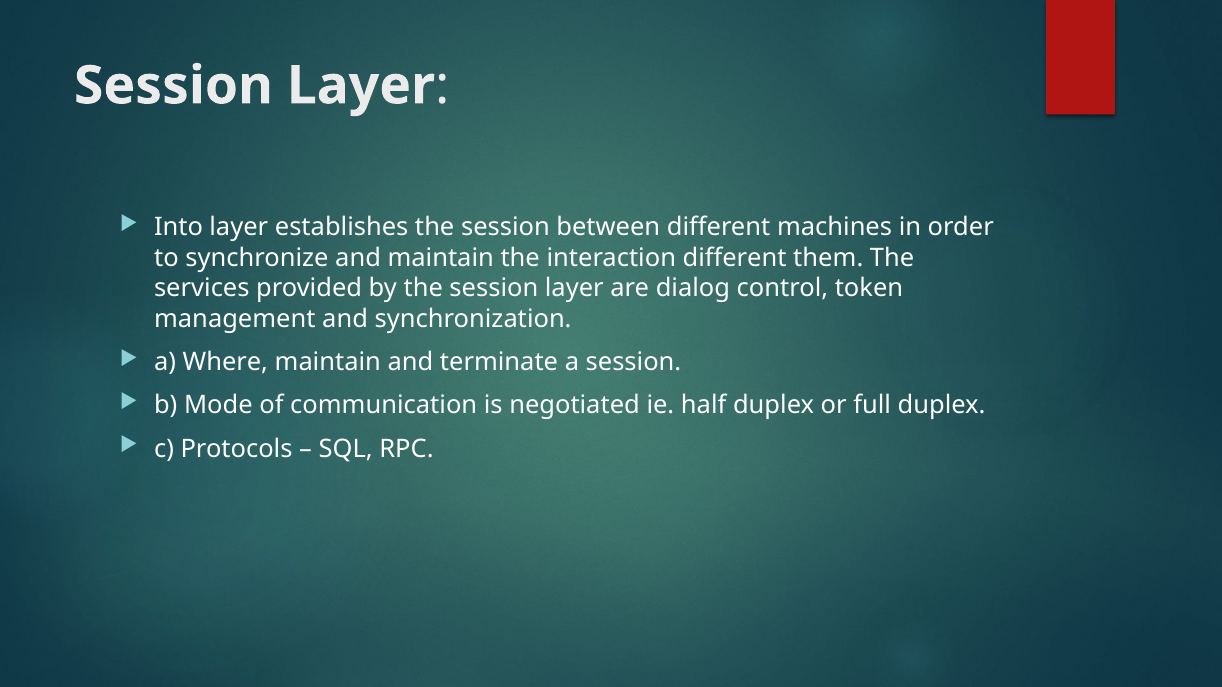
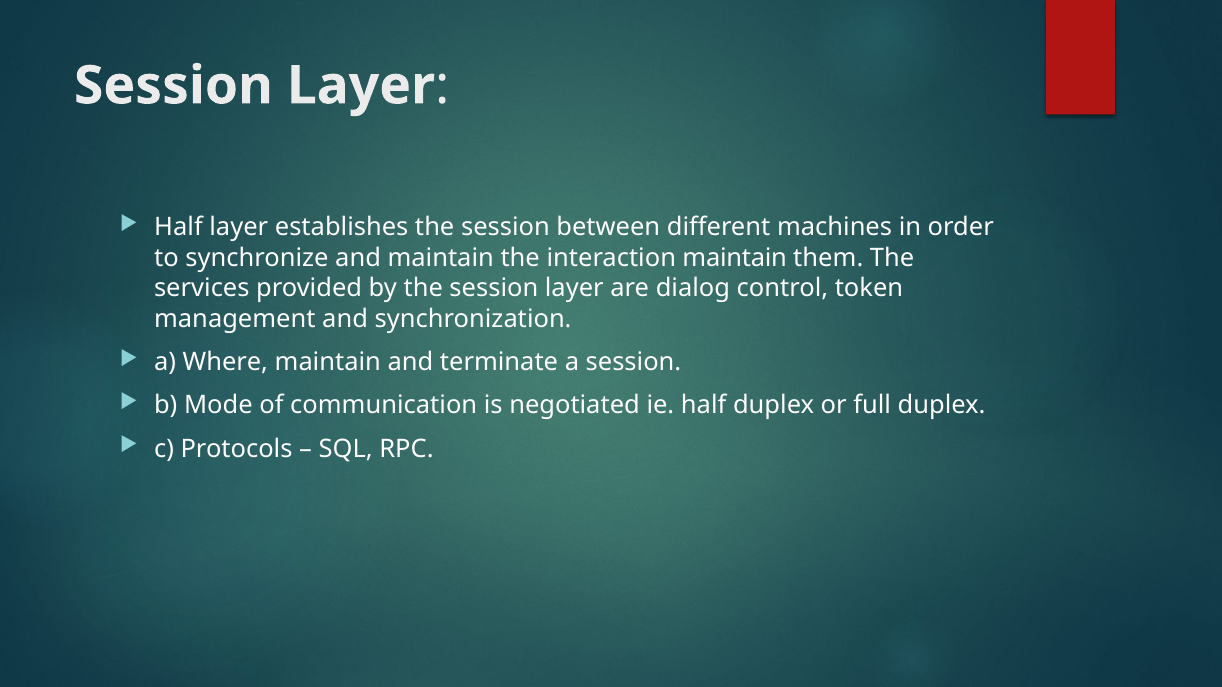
Into at (179, 227): Into -> Half
interaction different: different -> maintain
